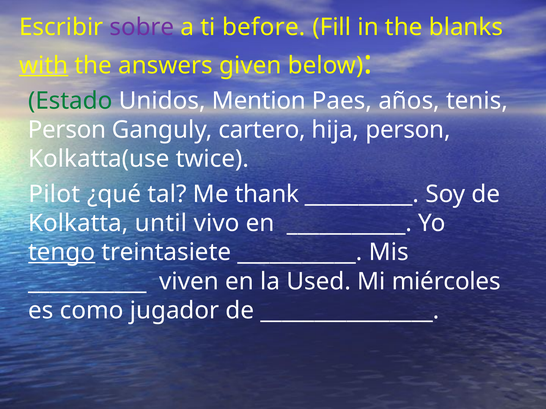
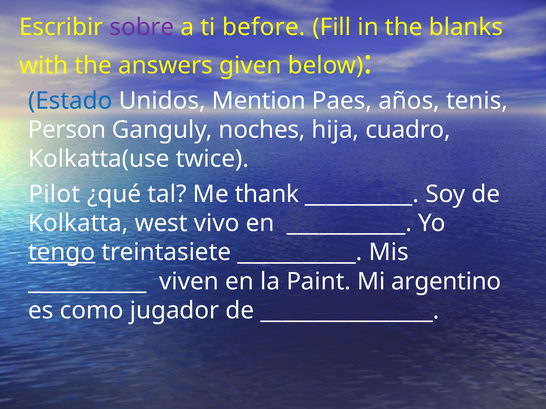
with underline: present -> none
Estado colour: green -> blue
cartero: cartero -> noches
hija person: person -> cuadro
until: until -> west
Used: Used -> Paint
miércoles: miércoles -> argentino
